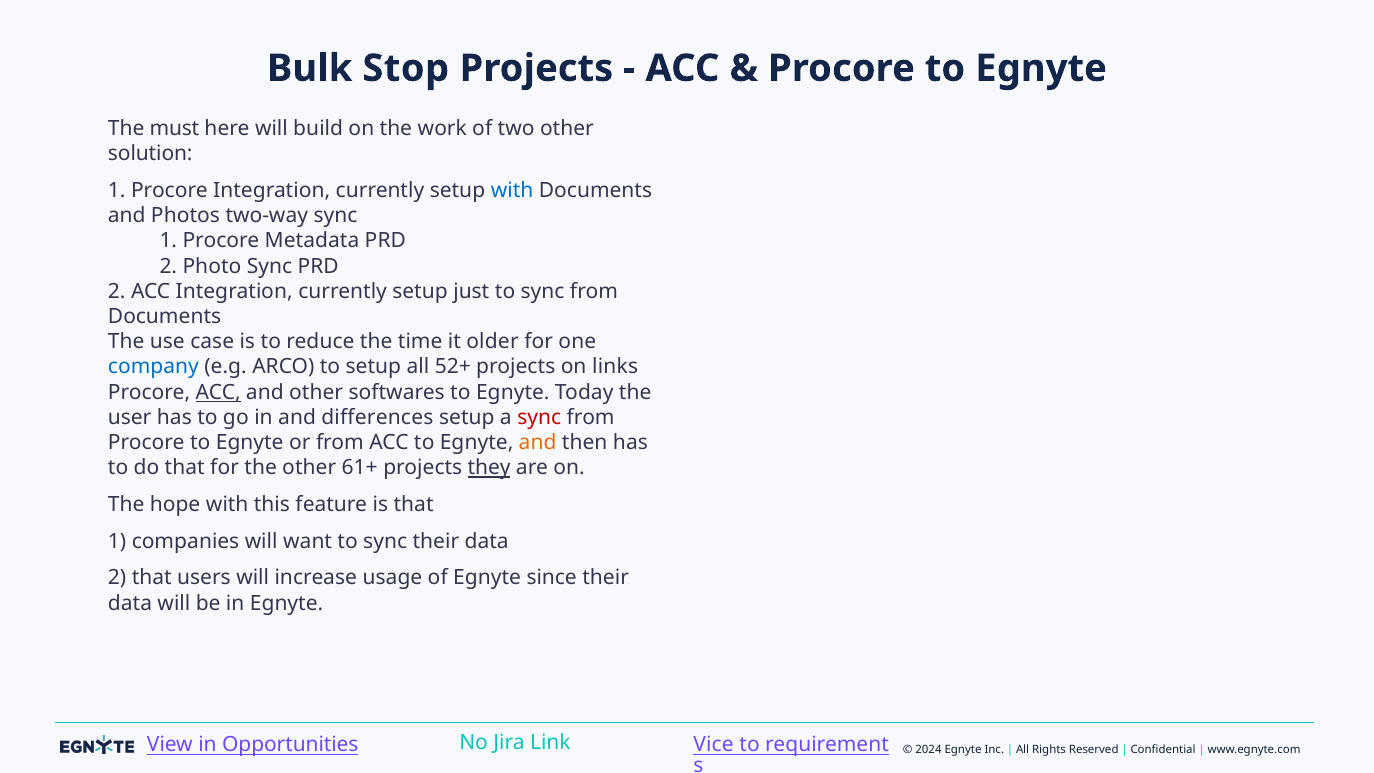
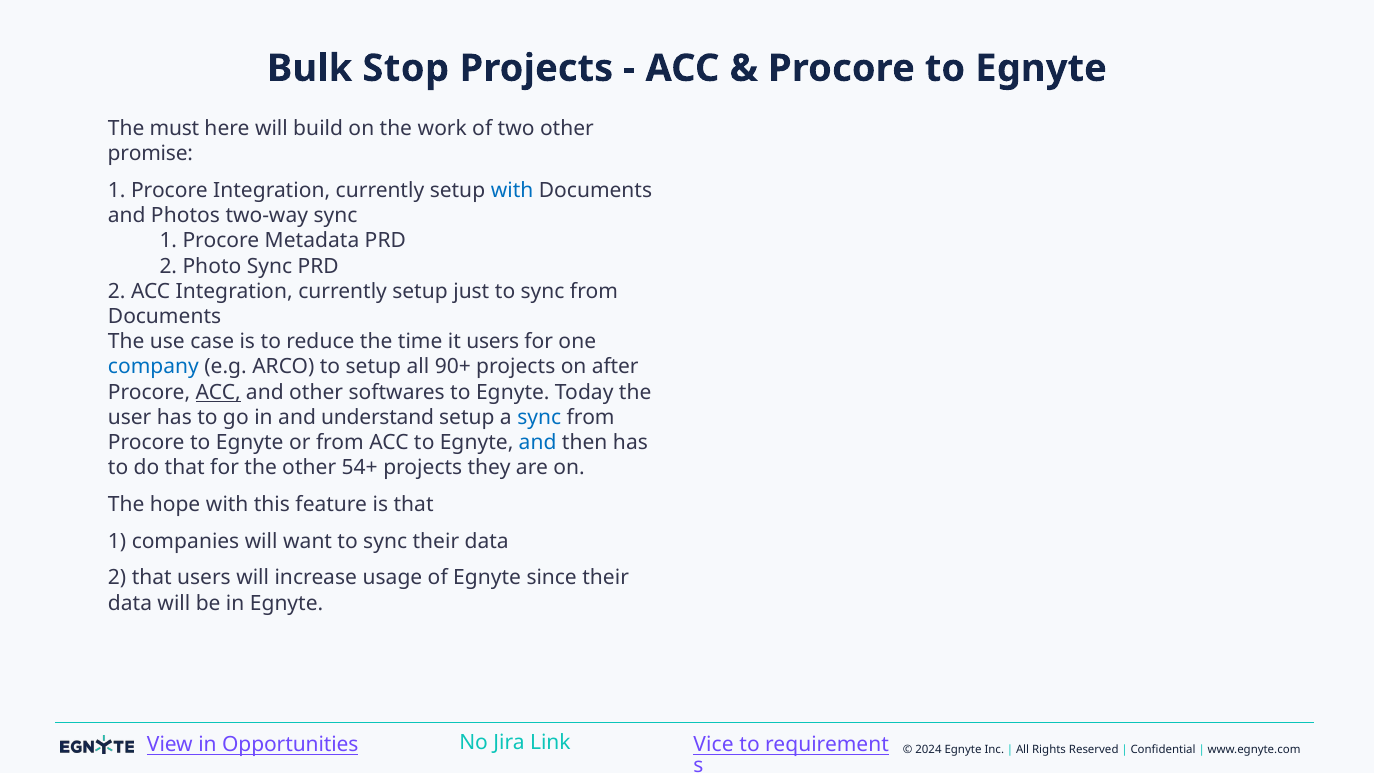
solution: solution -> promise
it older: older -> users
52+: 52+ -> 90+
links: links -> after
differences: differences -> understand
sync at (539, 417) colour: red -> blue
and at (538, 443) colour: orange -> blue
61+: 61+ -> 54+
they underline: present -> none
